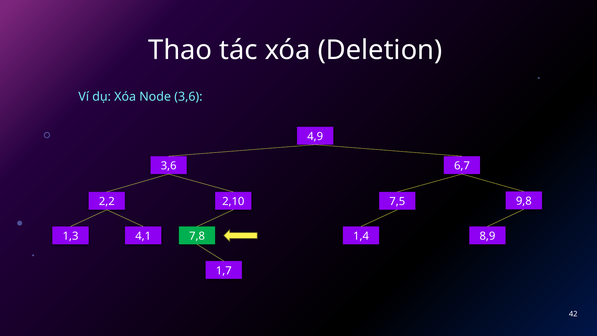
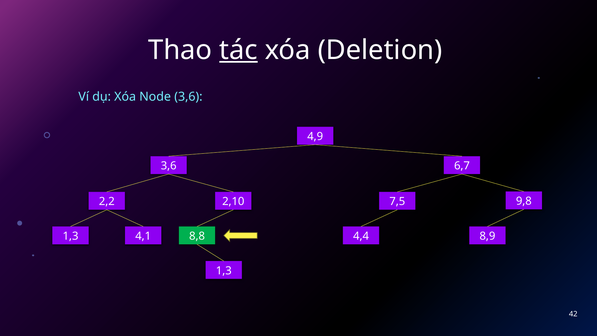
tác underline: none -> present
7,8: 7,8 -> 8,8
1,4: 1,4 -> 4,4
1,7 at (224, 271): 1,7 -> 1,3
